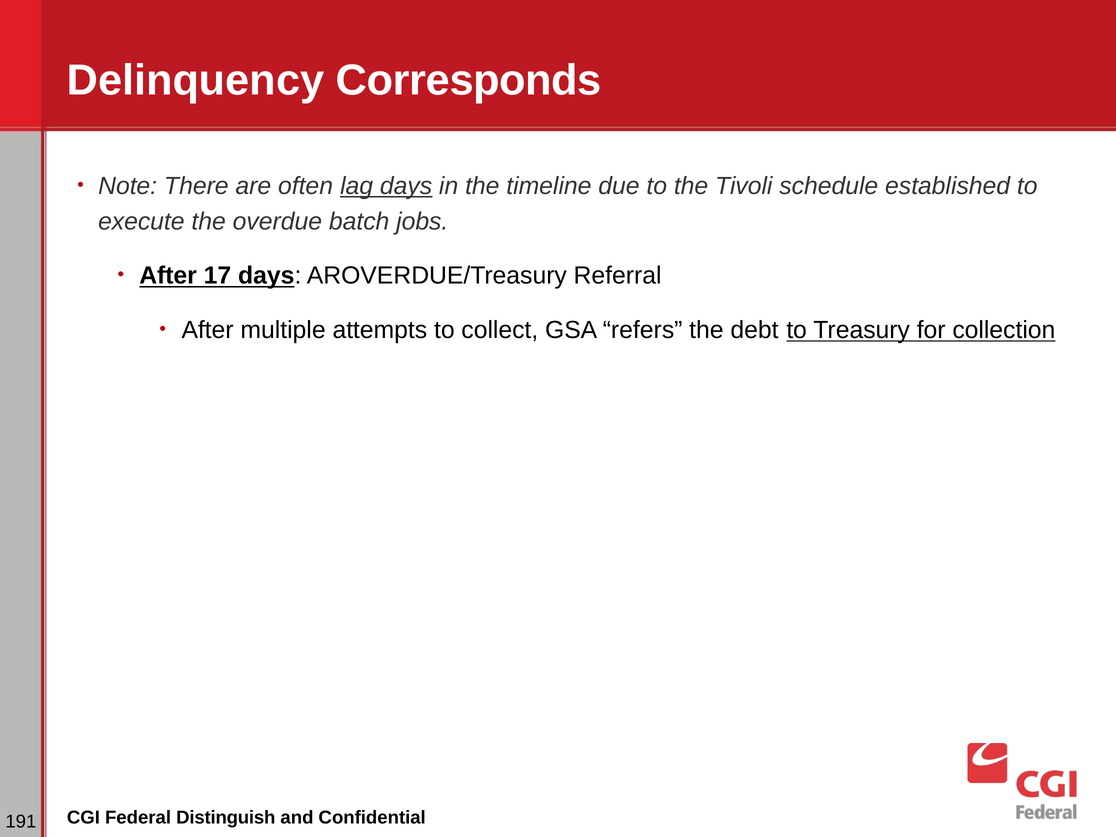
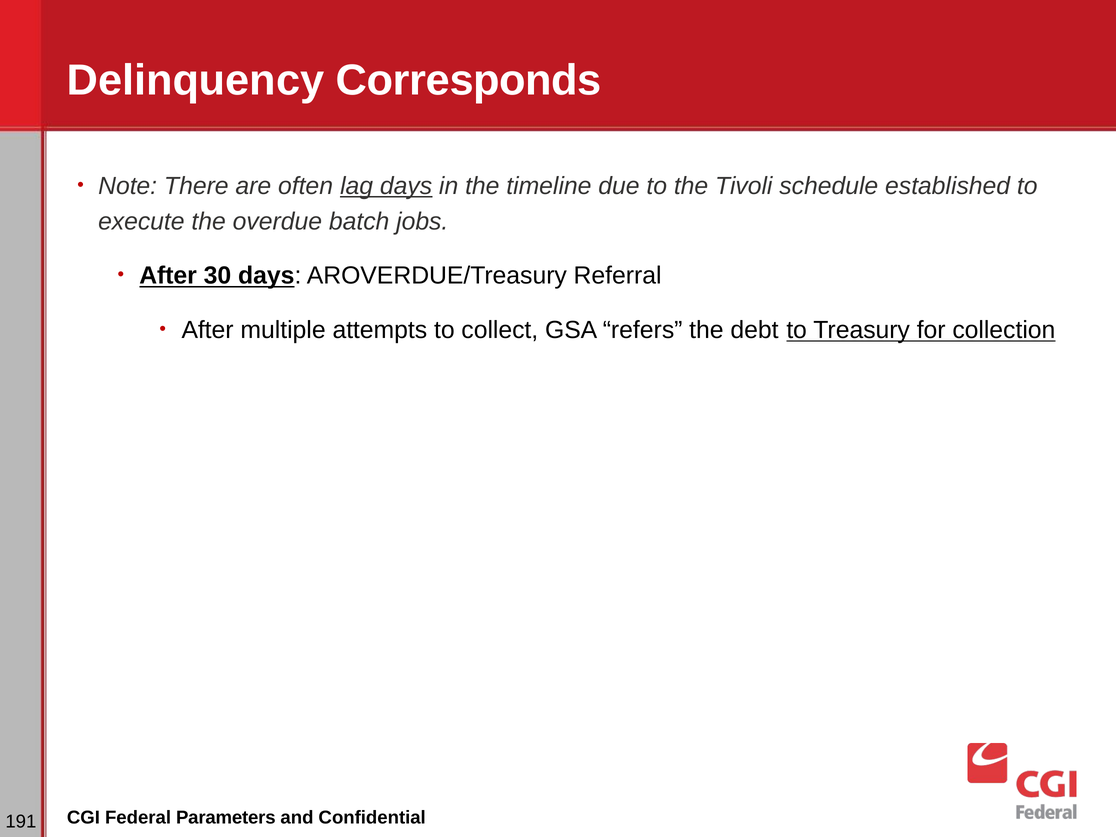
17: 17 -> 30
Distinguish: Distinguish -> Parameters
